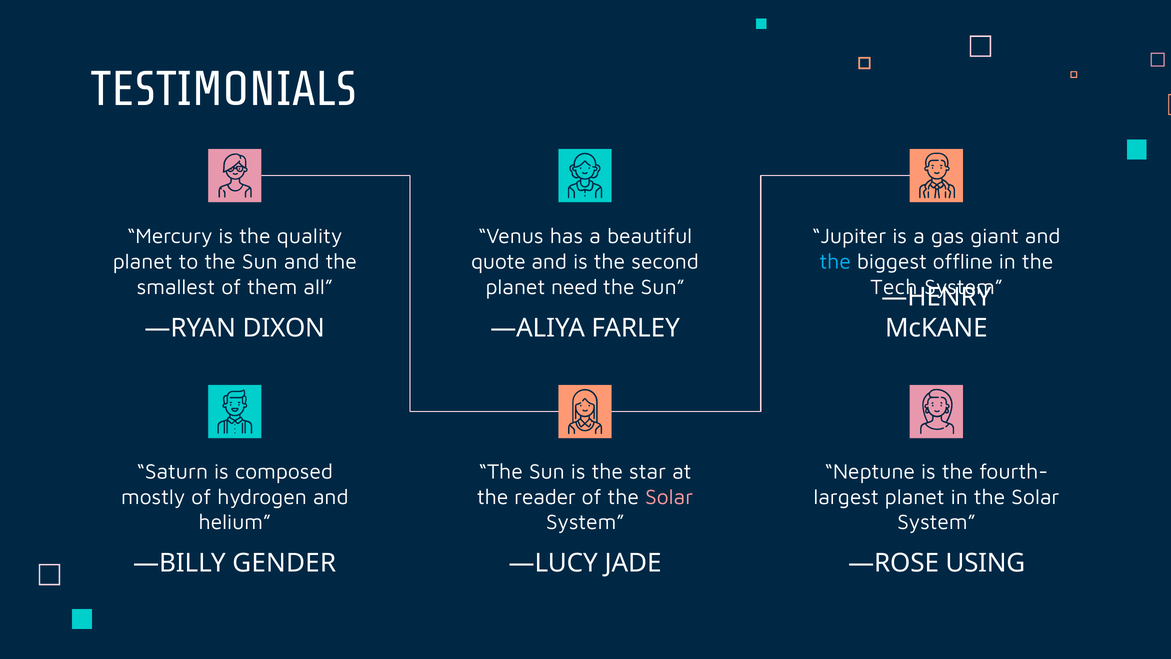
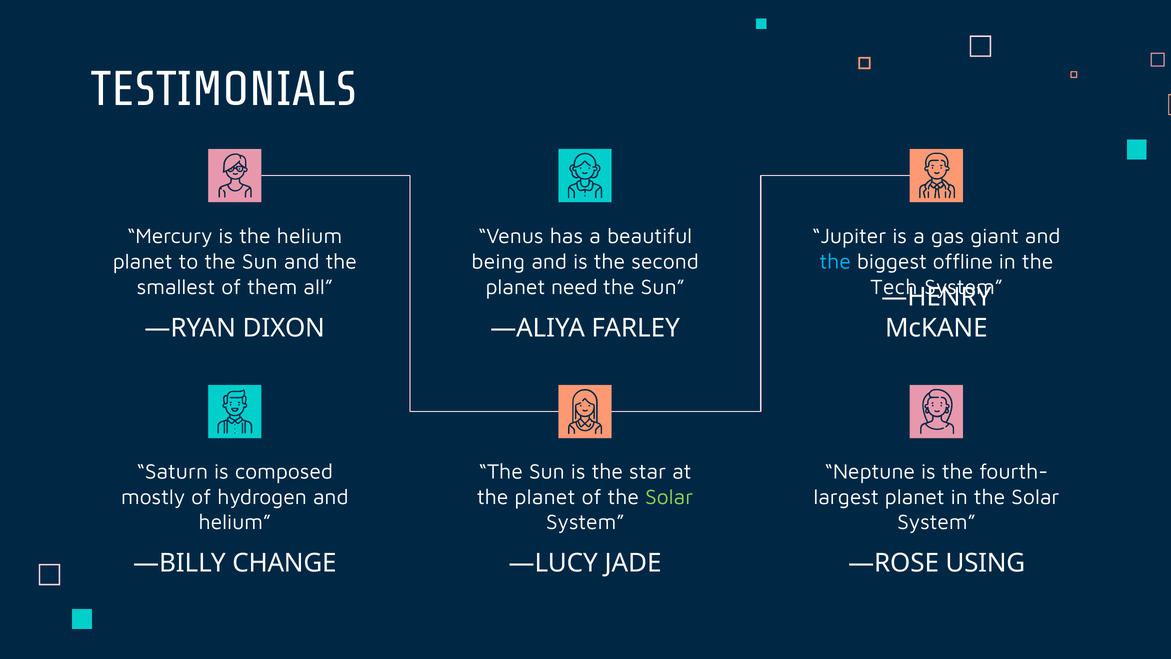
the quality: quality -> helium
quote: quote -> being
the reader: reader -> planet
Solar at (669, 497) colour: pink -> light green
GENDER: GENDER -> CHANGE
